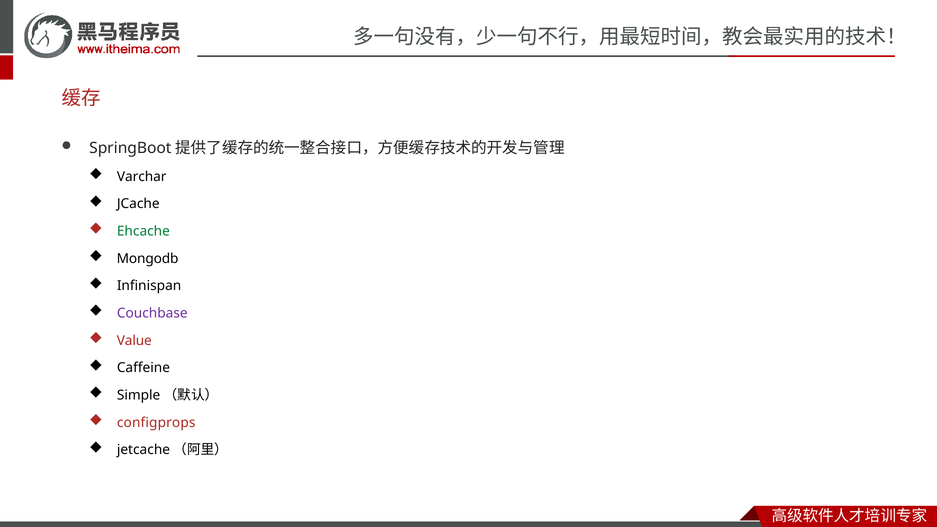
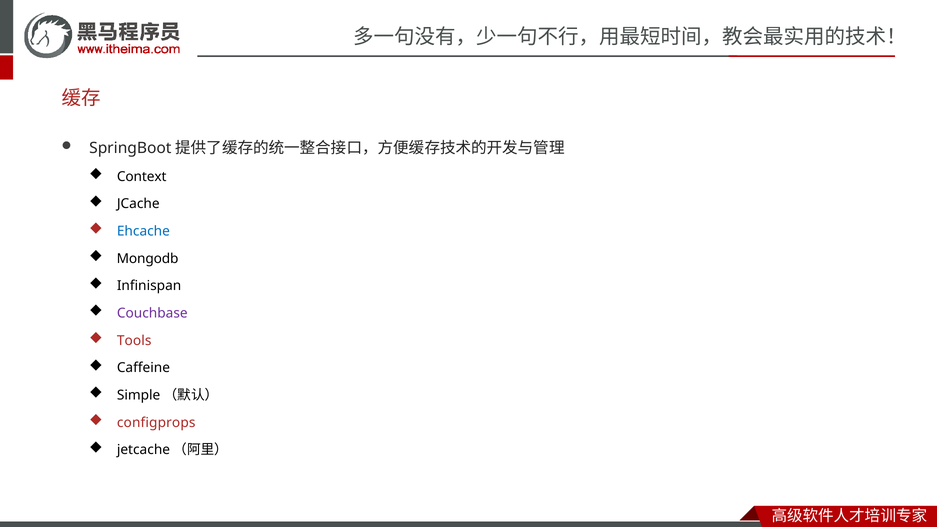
Varchar: Varchar -> Context
Ehcache colour: green -> blue
Value: Value -> Tools
